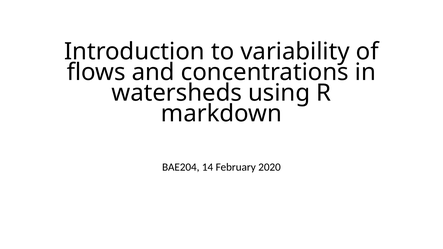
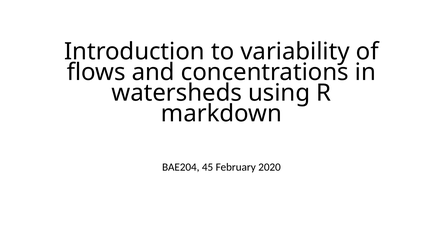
14: 14 -> 45
